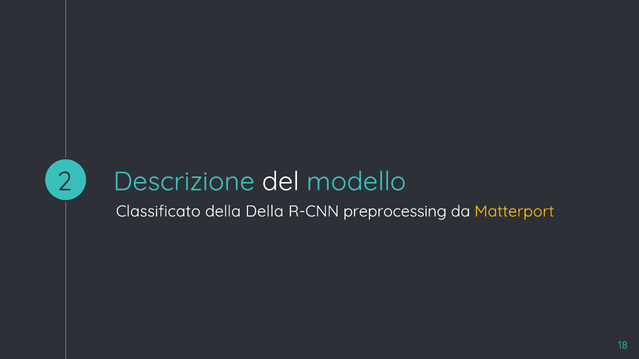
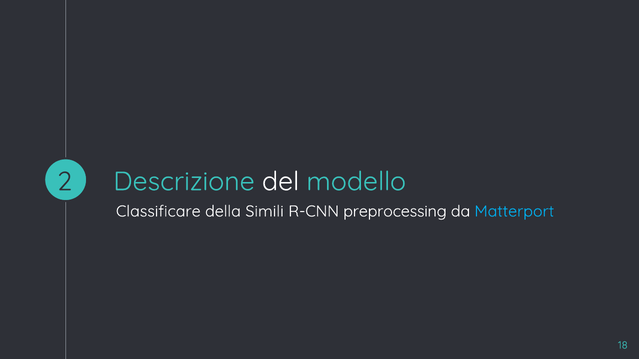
Classificato: Classificato -> Classificare
della Della: Della -> Simili
Matterport colour: yellow -> light blue
